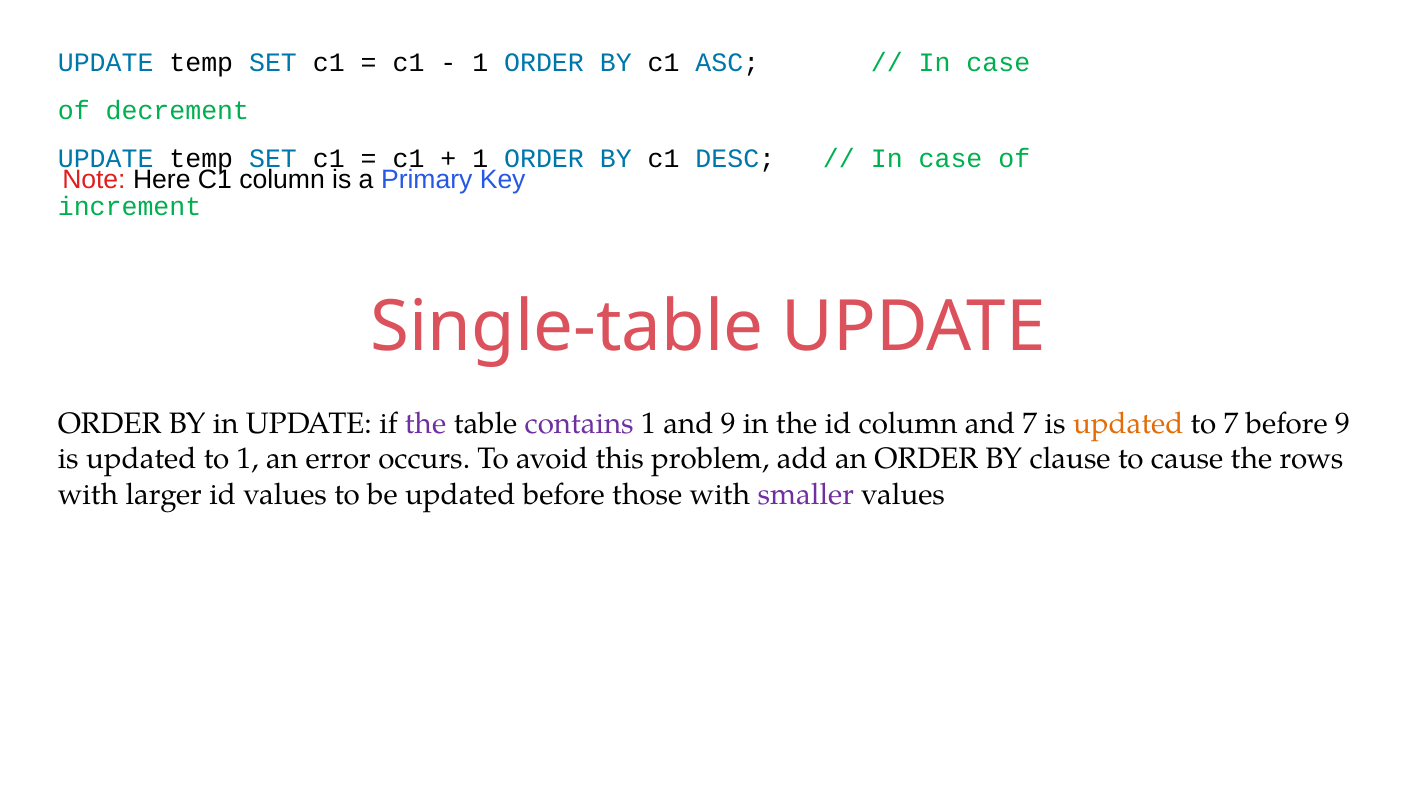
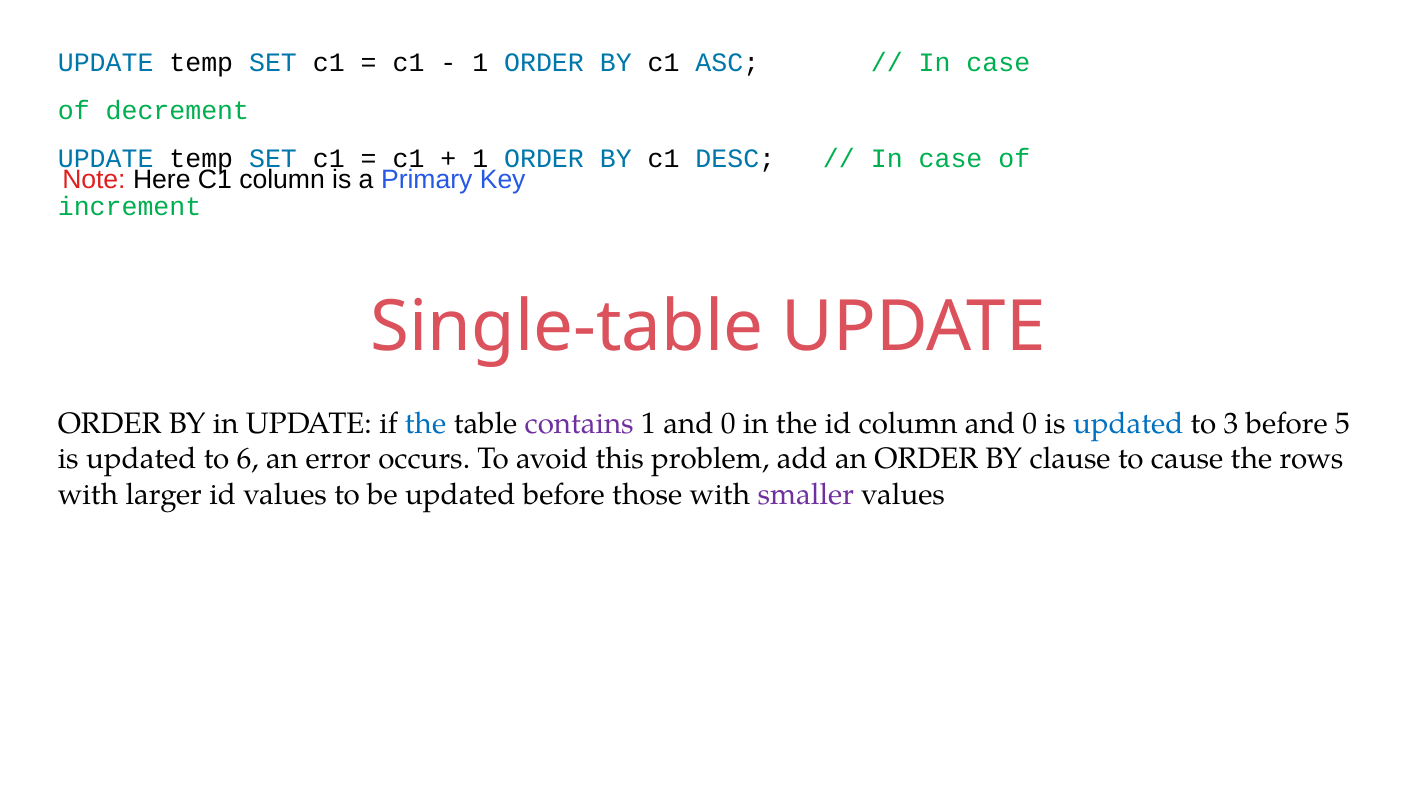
the at (426, 424) colour: purple -> blue
1 and 9: 9 -> 0
column and 7: 7 -> 0
updated at (1128, 424) colour: orange -> blue
to 7: 7 -> 3
before 9: 9 -> 5
to 1: 1 -> 6
